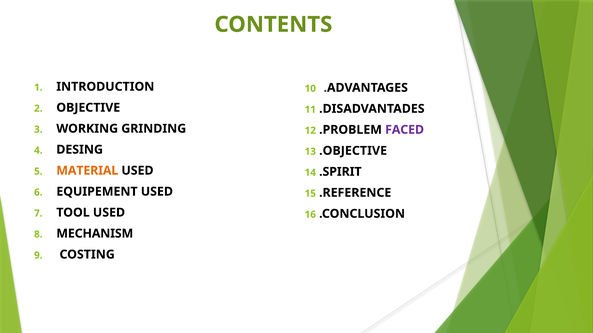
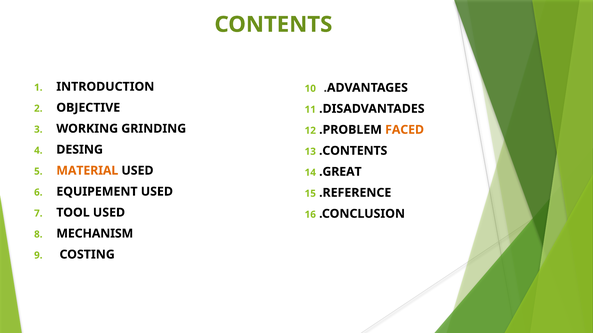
FACED colour: purple -> orange
.OBJECTIVE: .OBJECTIVE -> .CONTENTS
.SPIRIT: .SPIRIT -> .GREAT
